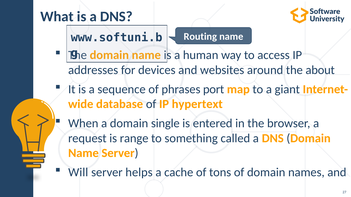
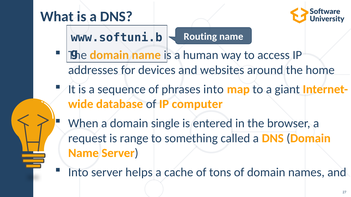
about: about -> home
phrases port: port -> into
hypertext: hypertext -> computer
Will at (78, 173): Will -> Into
